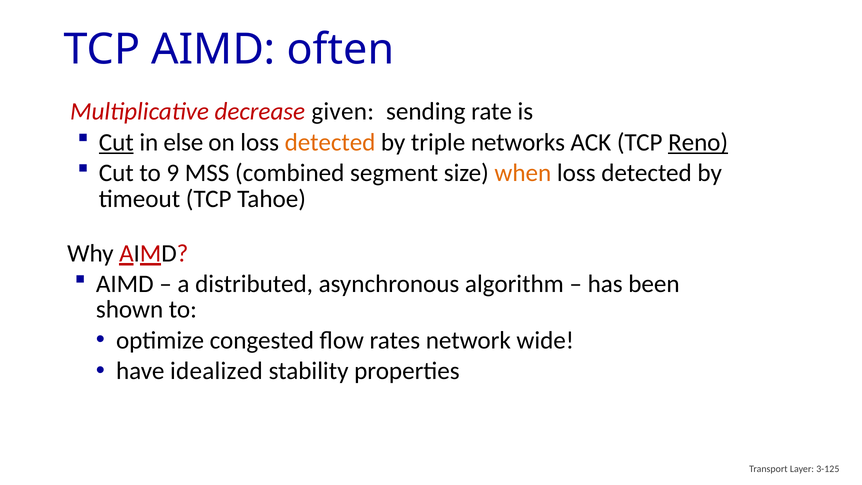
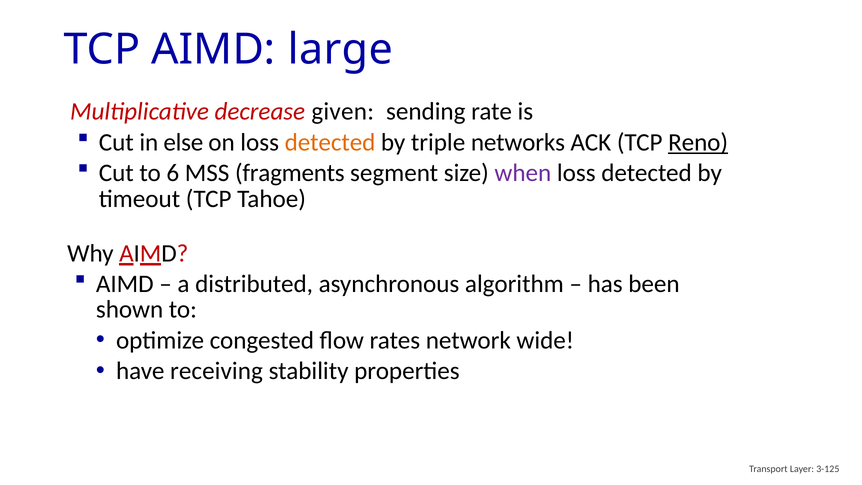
often: often -> large
Cut at (116, 142) underline: present -> none
9: 9 -> 6
combined: combined -> fragments
when colour: orange -> purple
idealized: idealized -> receiving
